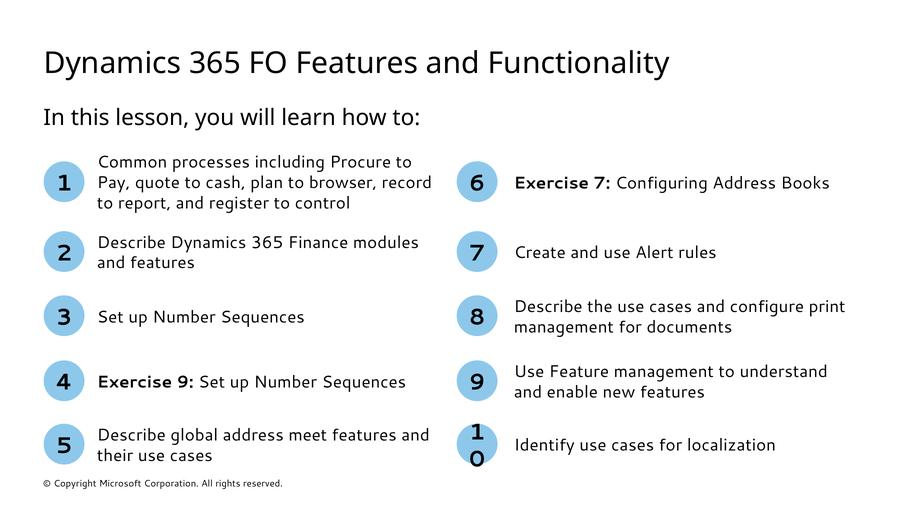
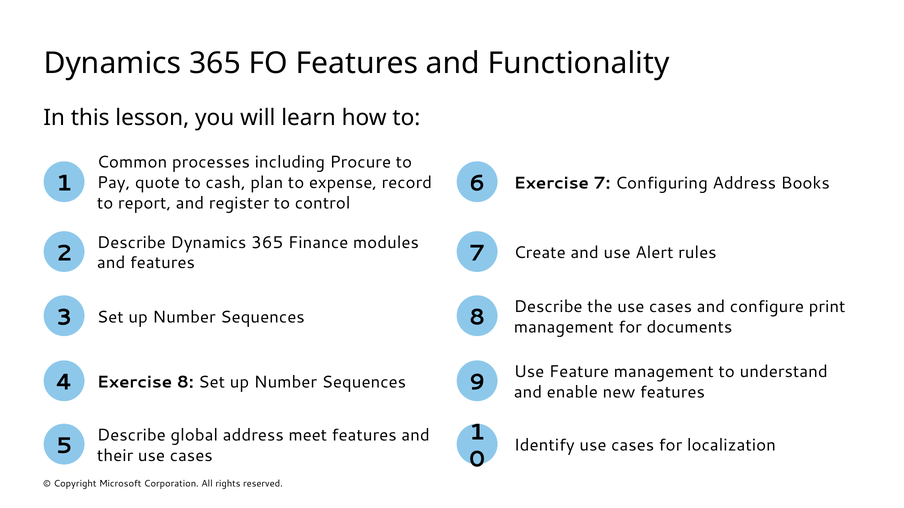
browser: browser -> expense
Exercise 9: 9 -> 8
